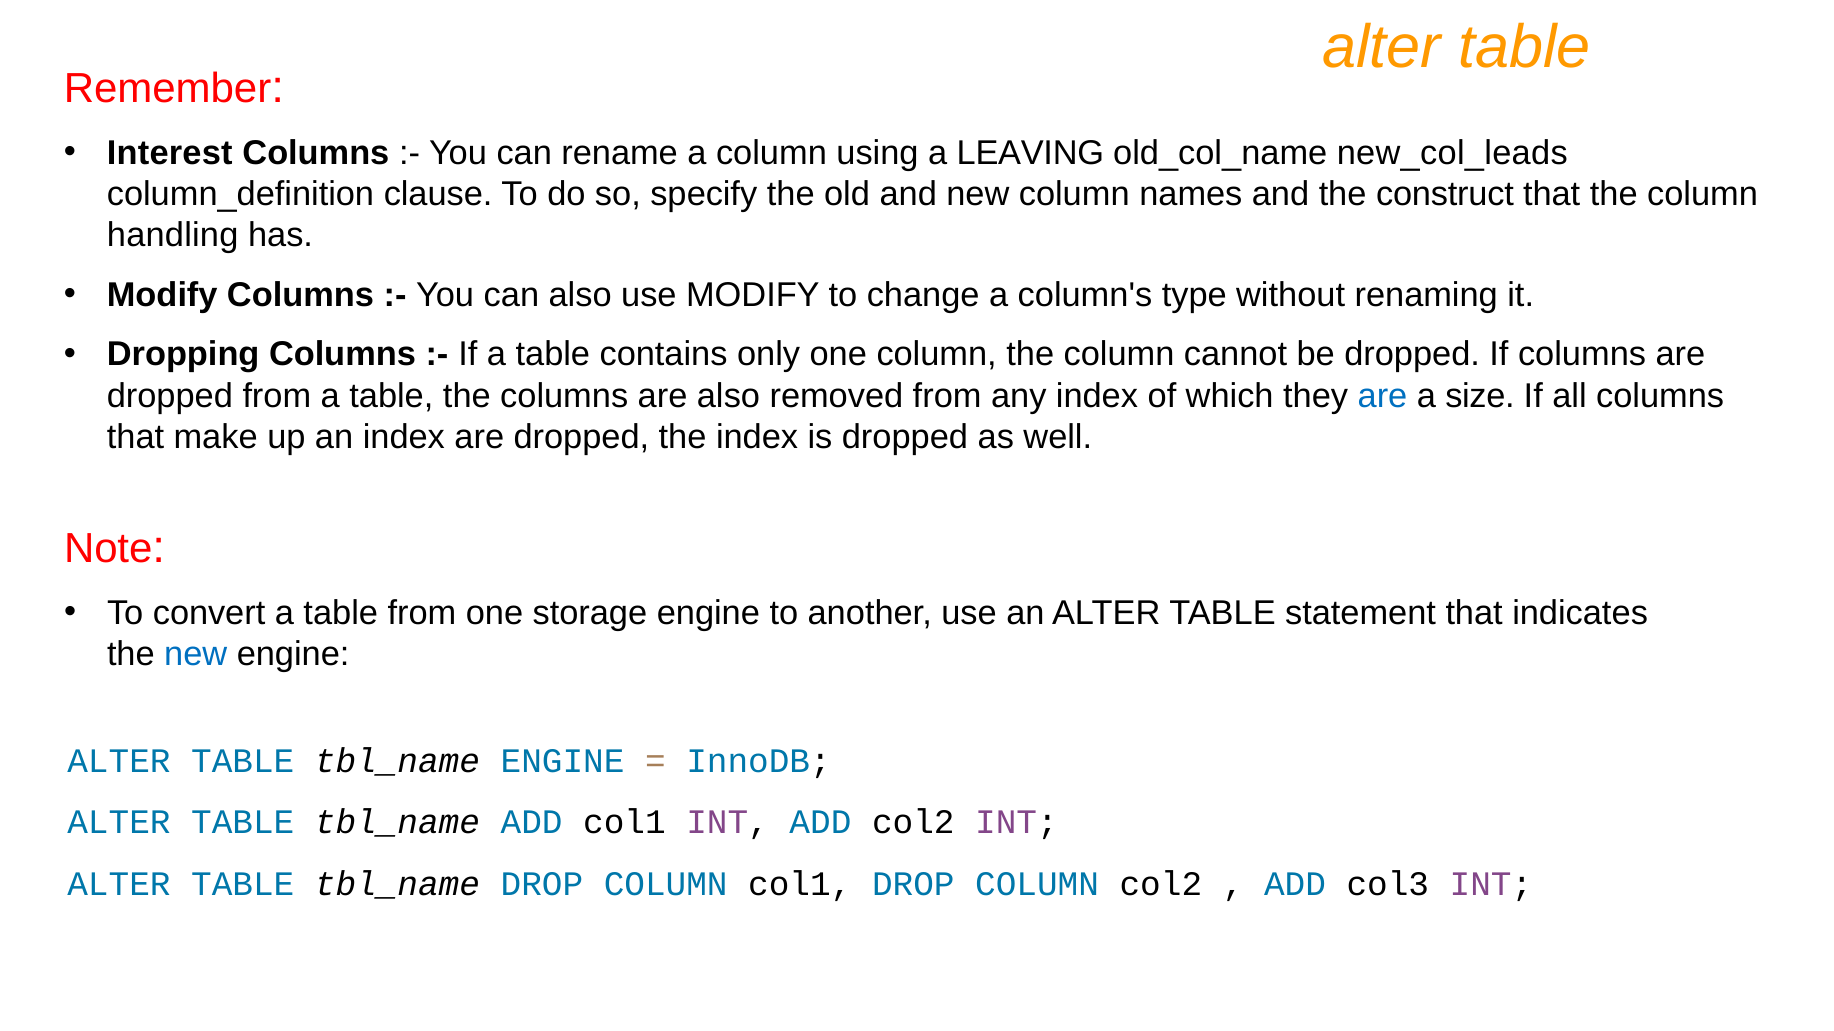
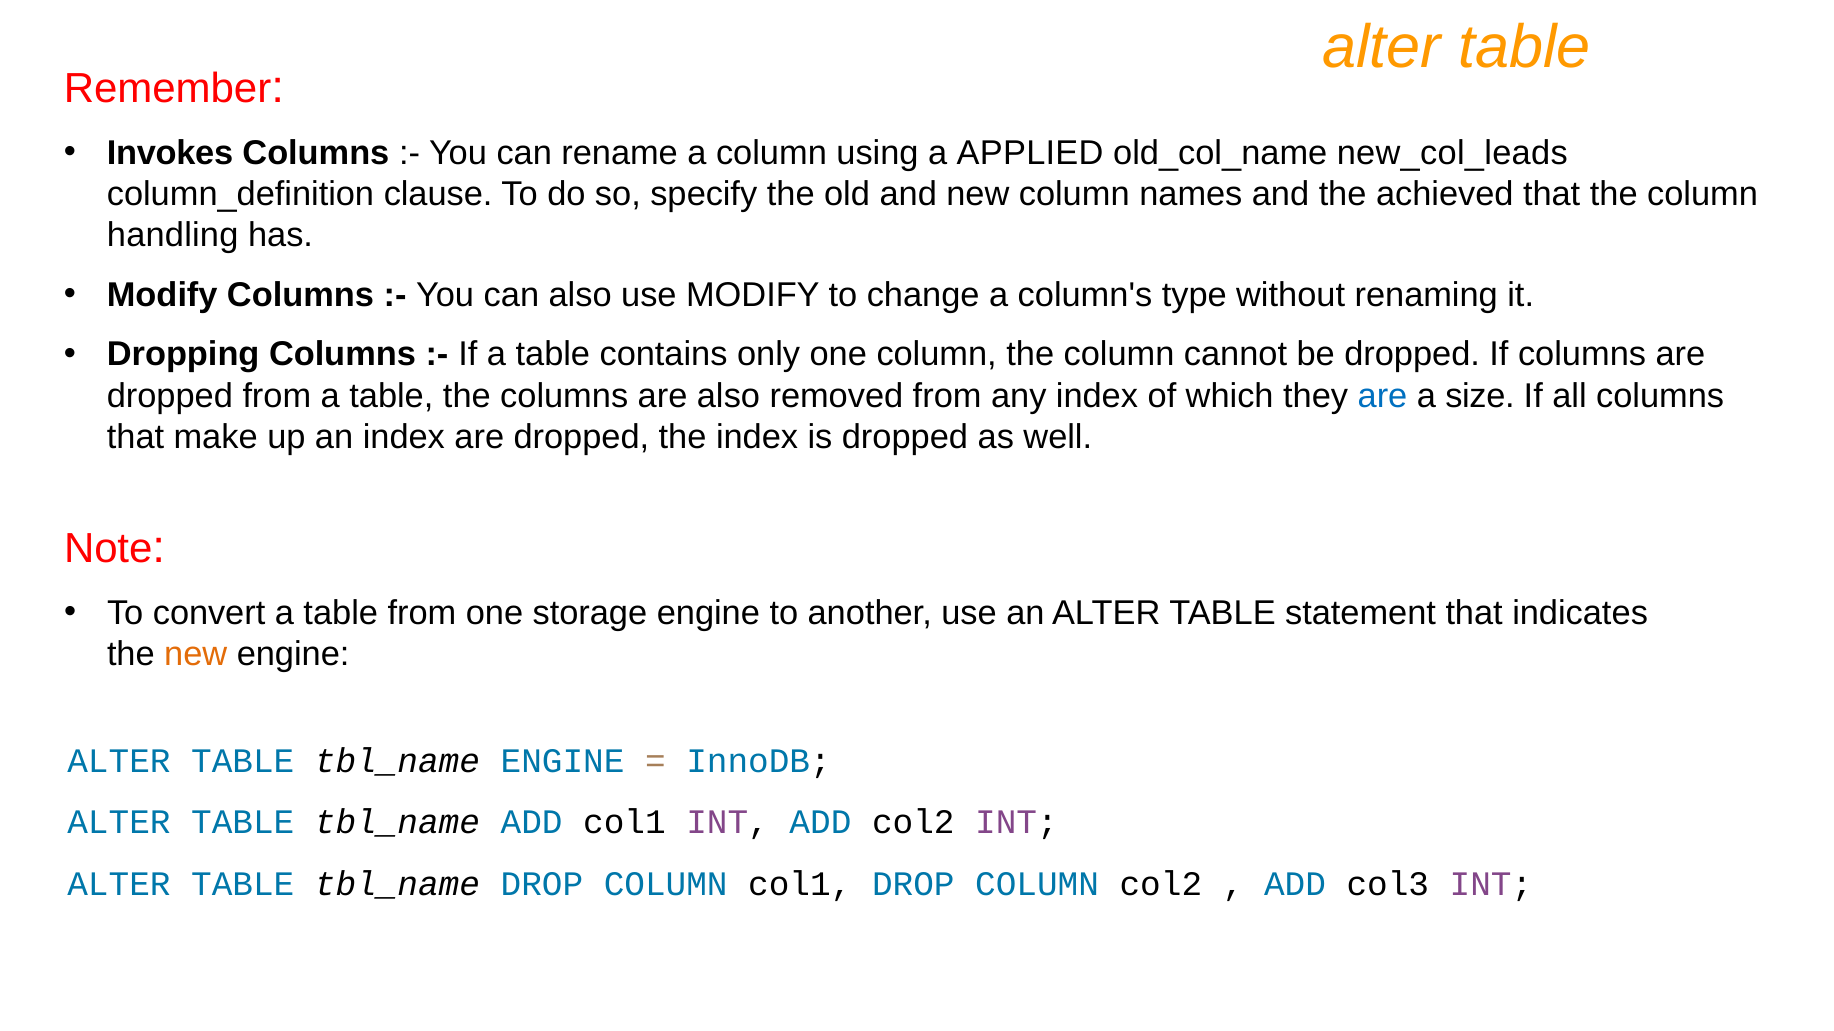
Interest: Interest -> Invokes
LEAVING: LEAVING -> APPLIED
construct: construct -> achieved
new at (196, 655) colour: blue -> orange
